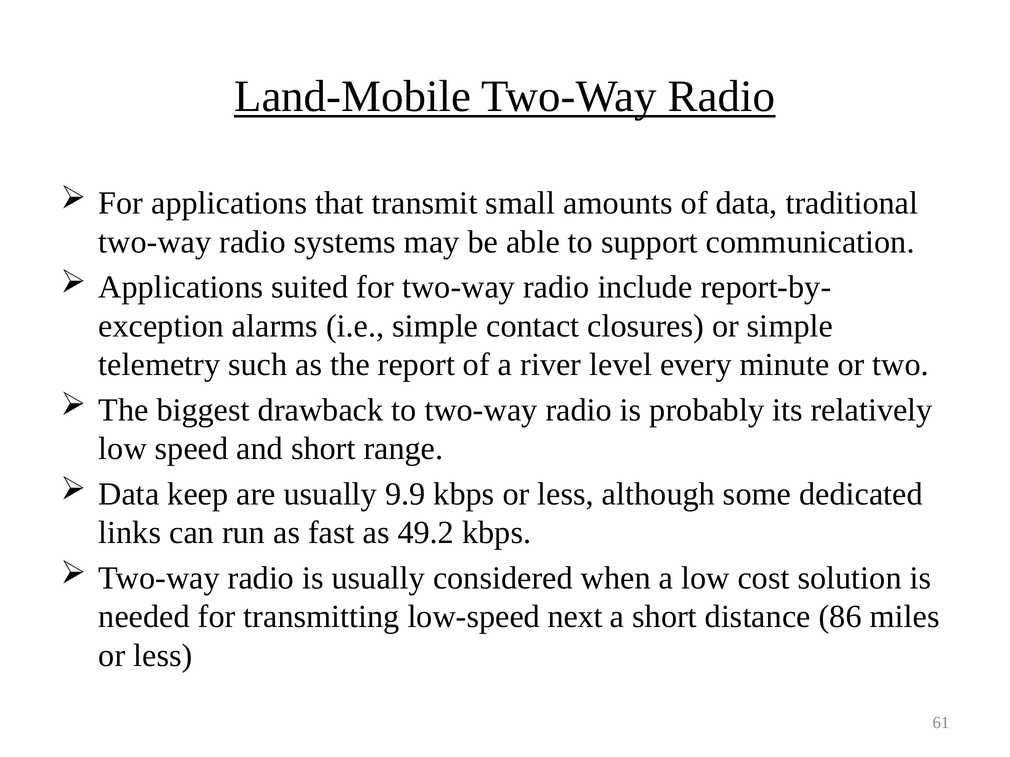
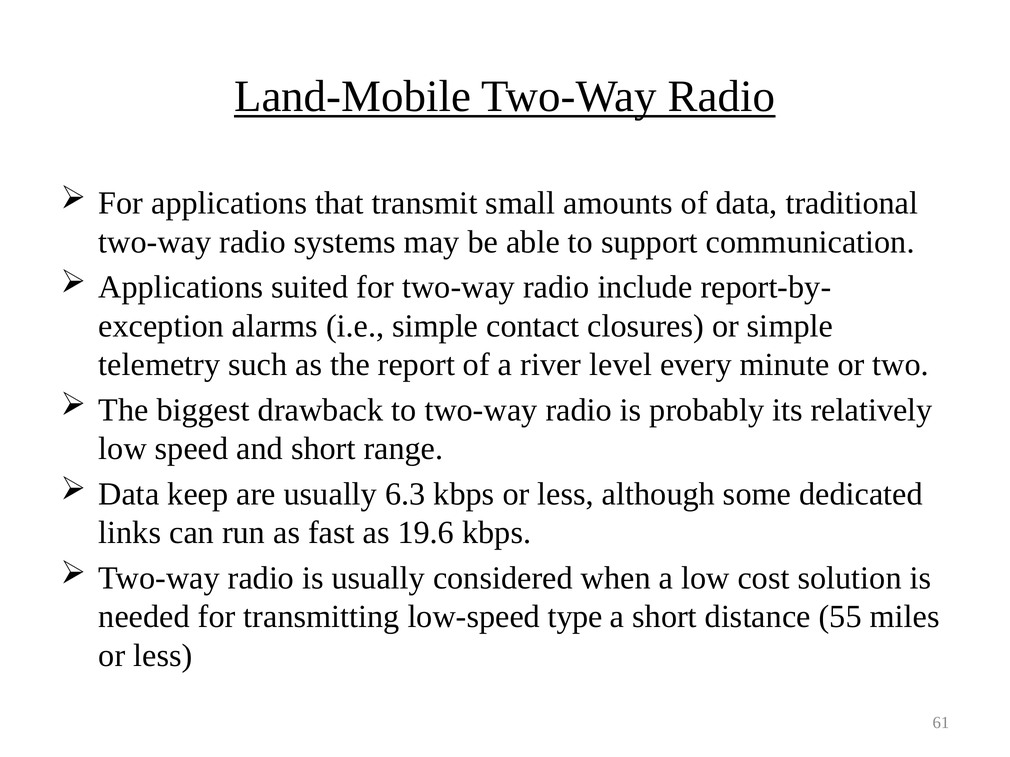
9.9: 9.9 -> 6.3
49.2: 49.2 -> 19.6
next: next -> type
86: 86 -> 55
